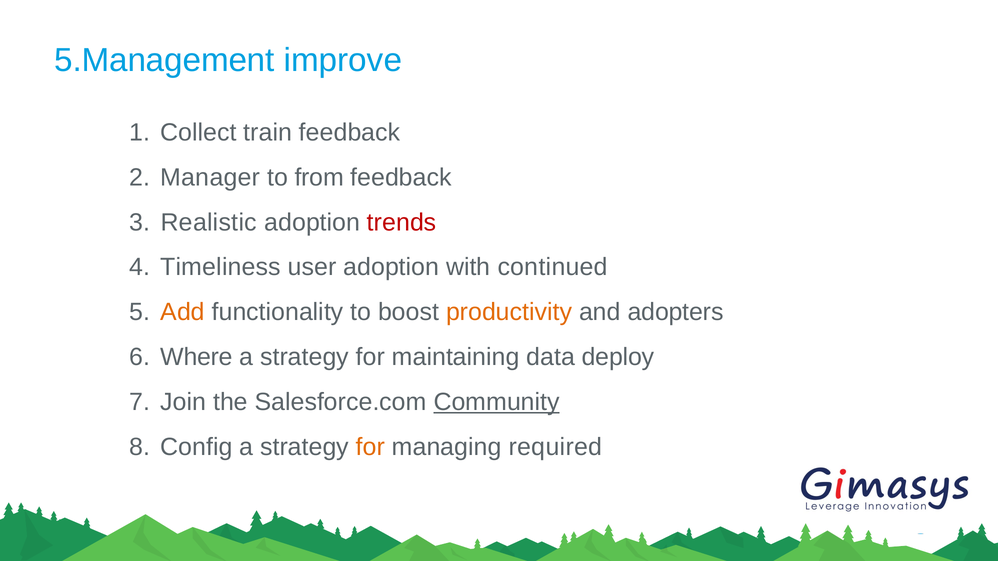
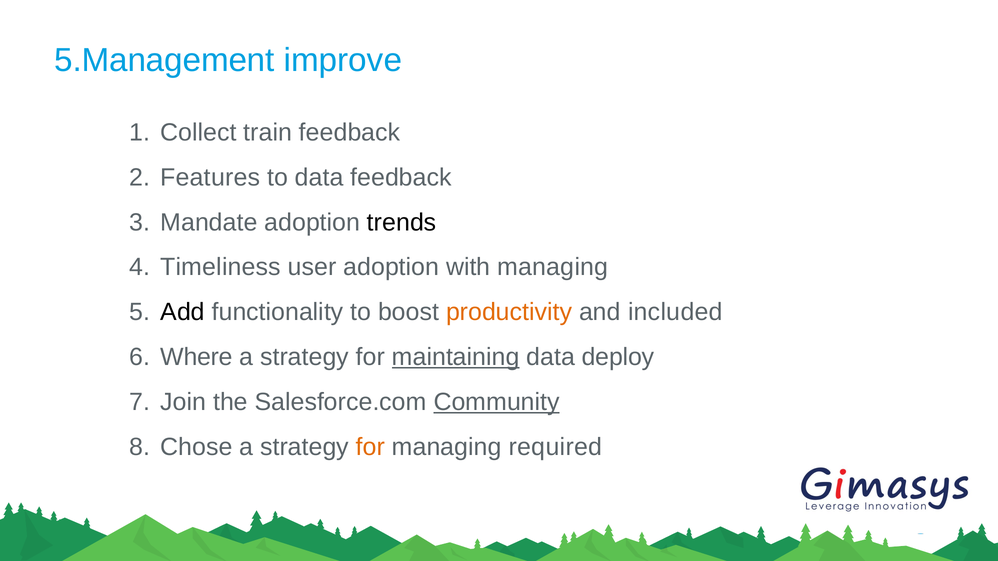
Manager: Manager -> Features
to from: from -> data
Realistic: Realistic -> Mandate
trends colour: red -> black
with continued: continued -> managing
Add colour: orange -> black
adopters: adopters -> included
maintaining underline: none -> present
Config: Config -> Chose
